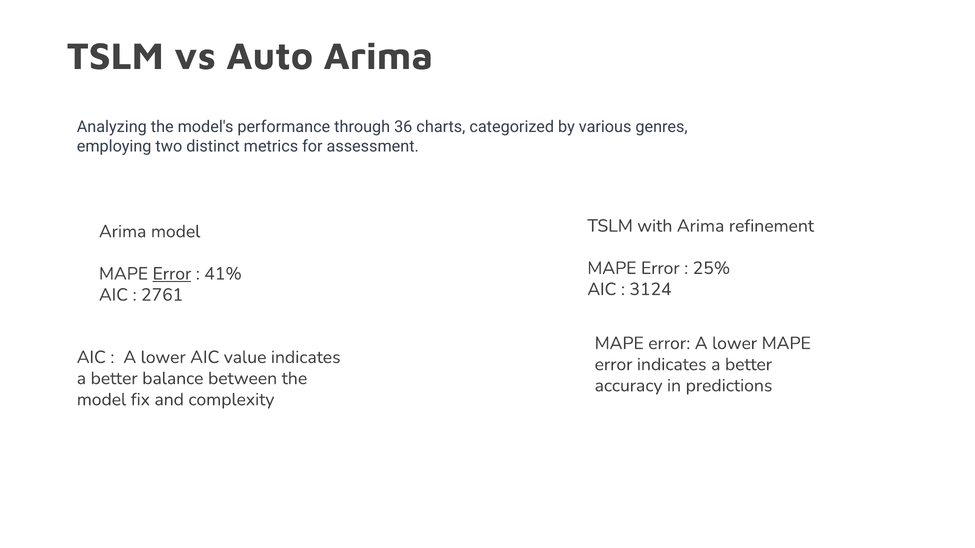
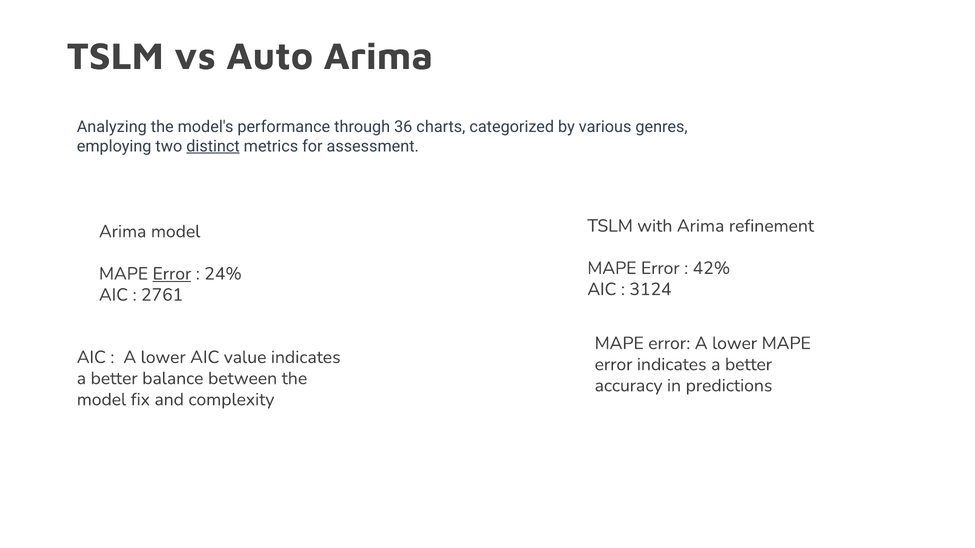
distinct underline: none -> present
25%: 25% -> 42%
41%: 41% -> 24%
